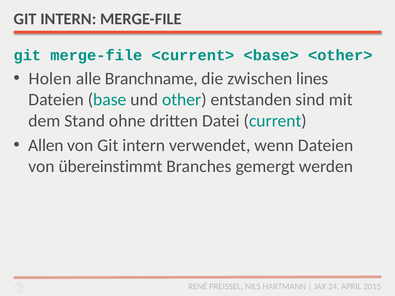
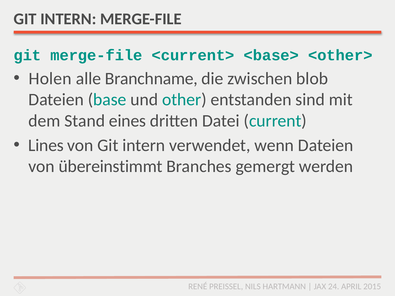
lines: lines -> blob
ohne: ohne -> eines
Allen: Allen -> Lines
